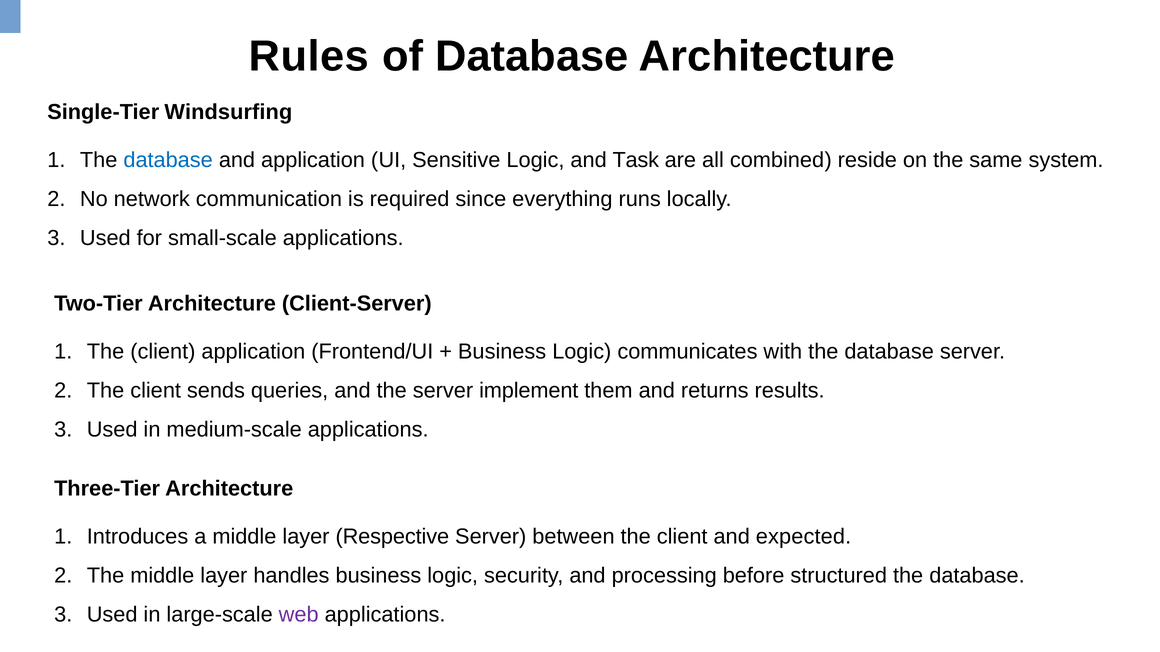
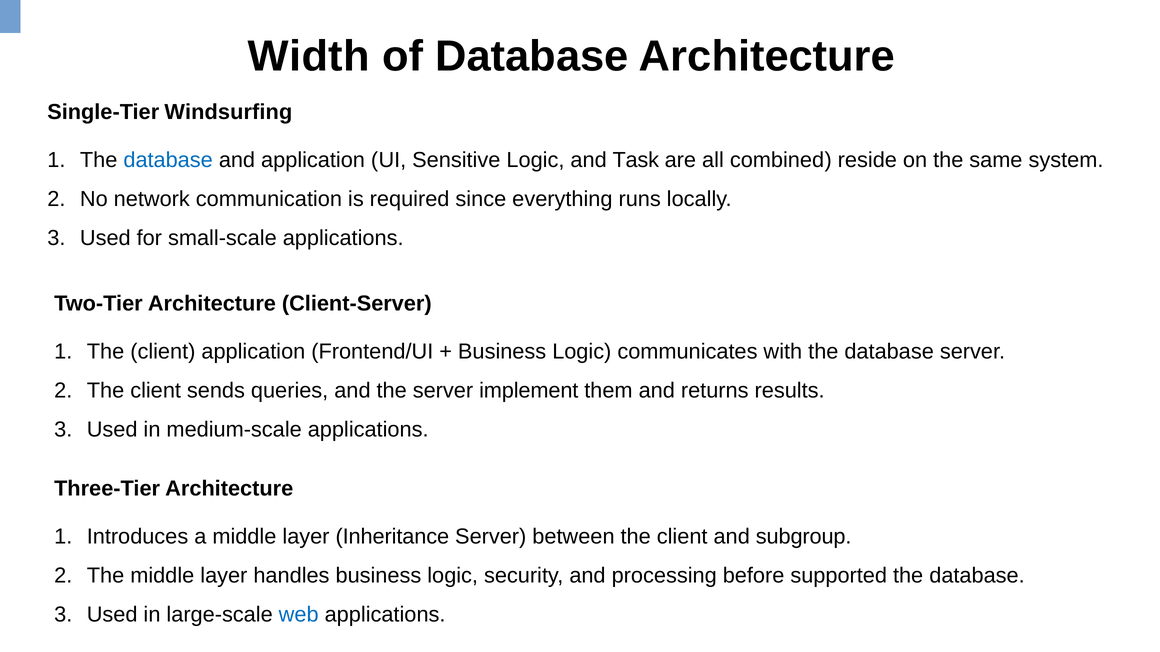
Rules: Rules -> Width
Respective: Respective -> Inheritance
expected: expected -> subgroup
structured: structured -> supported
web colour: purple -> blue
